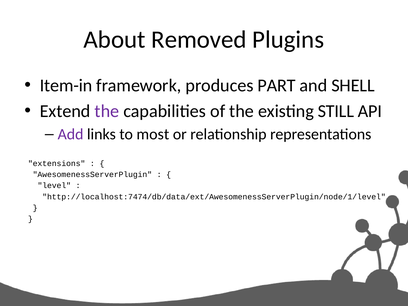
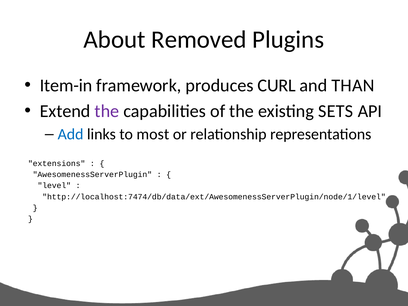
PART: PART -> CURL
SHELL: SHELL -> THAN
STILL: STILL -> SETS
Add colour: purple -> blue
